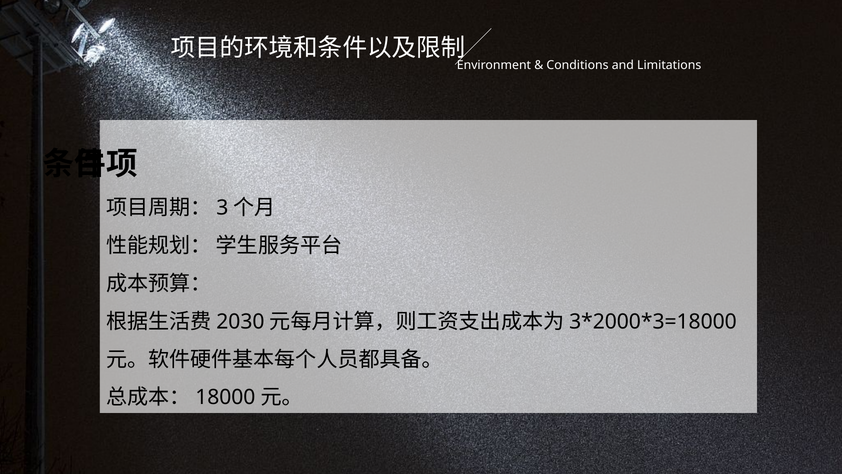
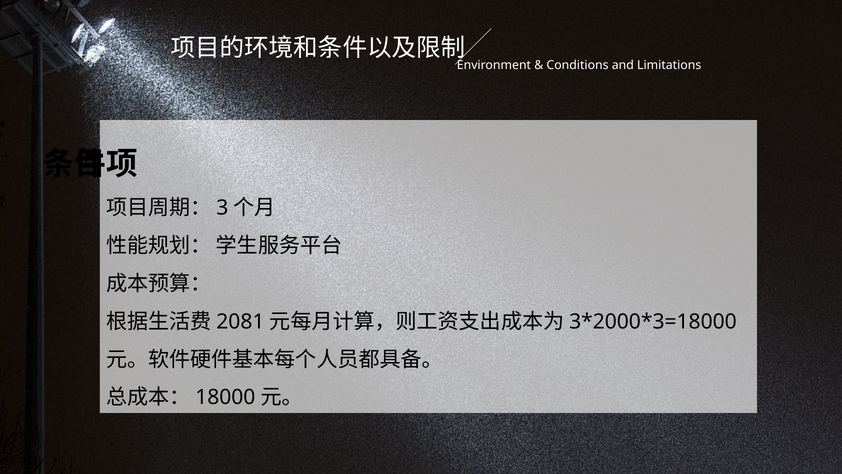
2030: 2030 -> 2081
